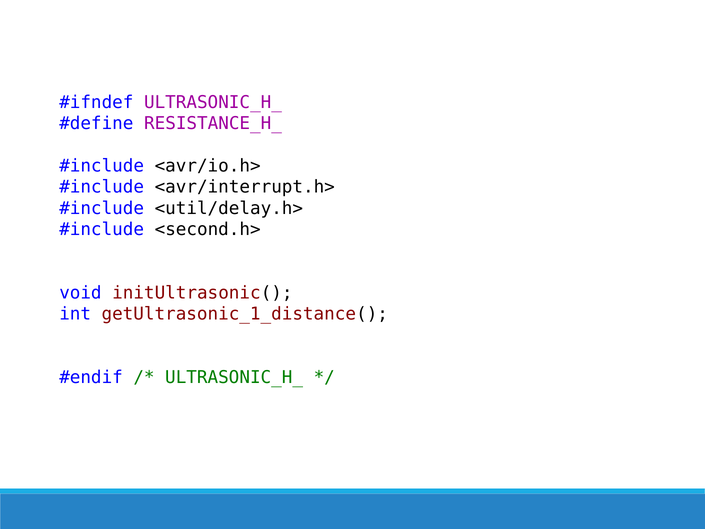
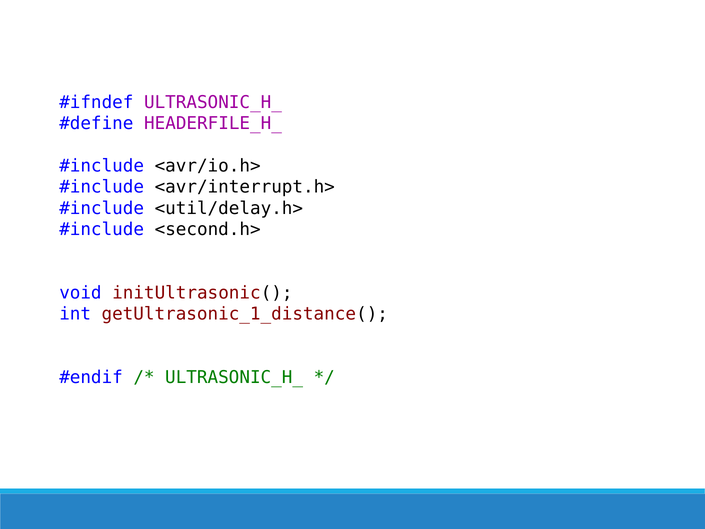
RESISTANCE_H_: RESISTANCE_H_ -> HEADERFILE_H_
